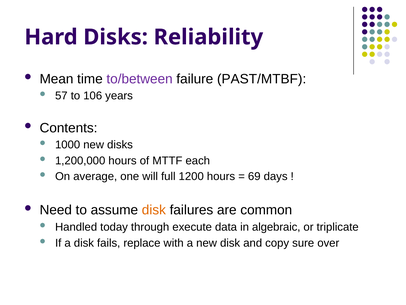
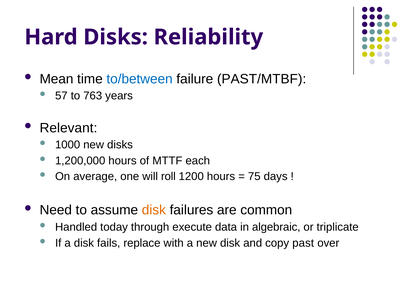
to/between colour: purple -> blue
106: 106 -> 763
Contents: Contents -> Relevant
full: full -> roll
69: 69 -> 75
sure: sure -> past
